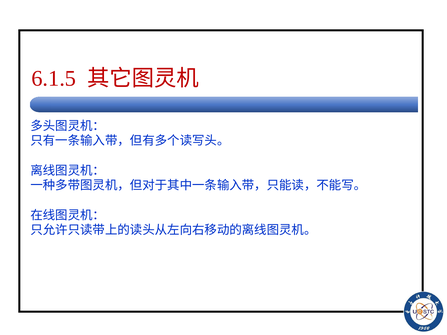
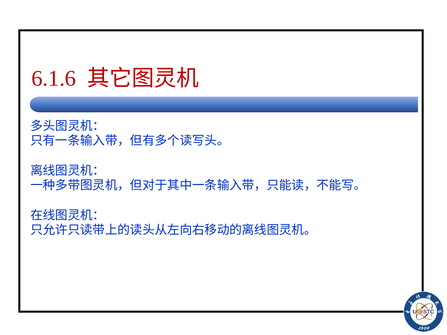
6.1.5: 6.1.5 -> 6.1.6
